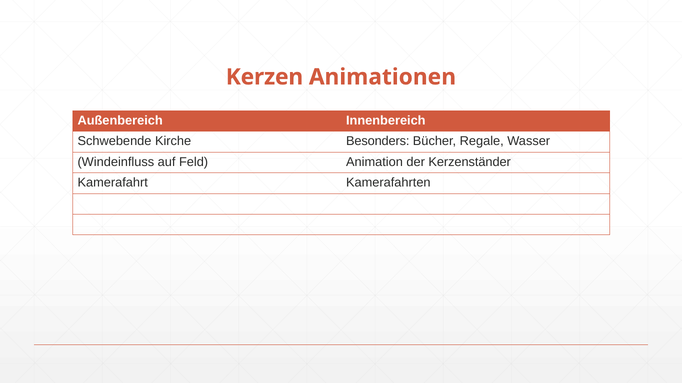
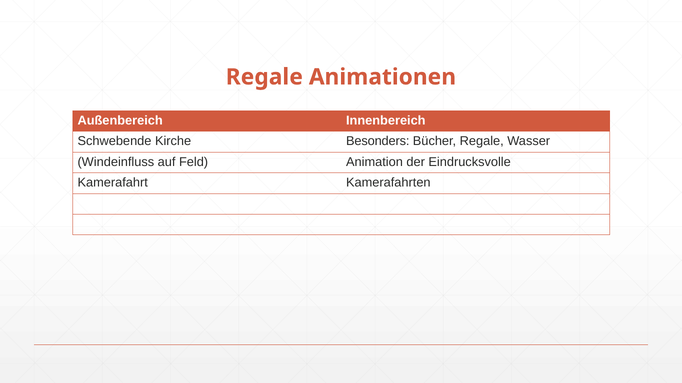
Kerzen at (264, 77): Kerzen -> Regale
Kerzenständer: Kerzenständer -> Eindrucksvolle
